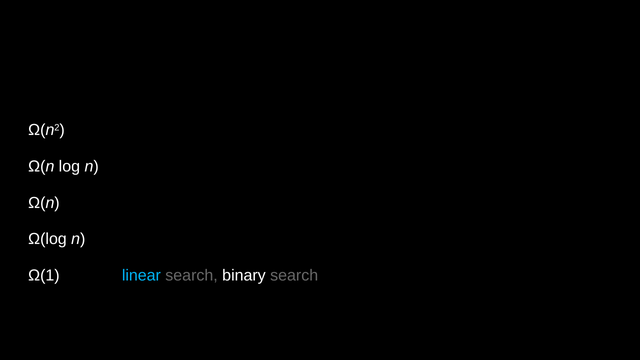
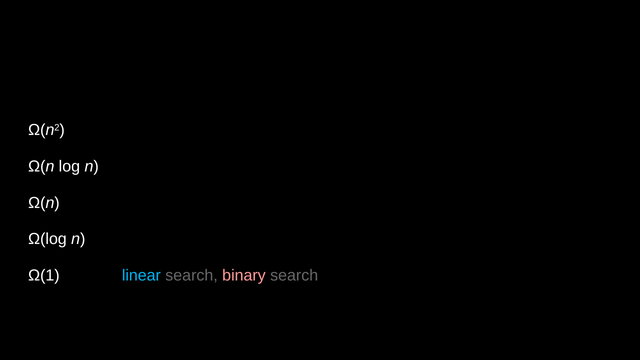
binary colour: white -> pink
